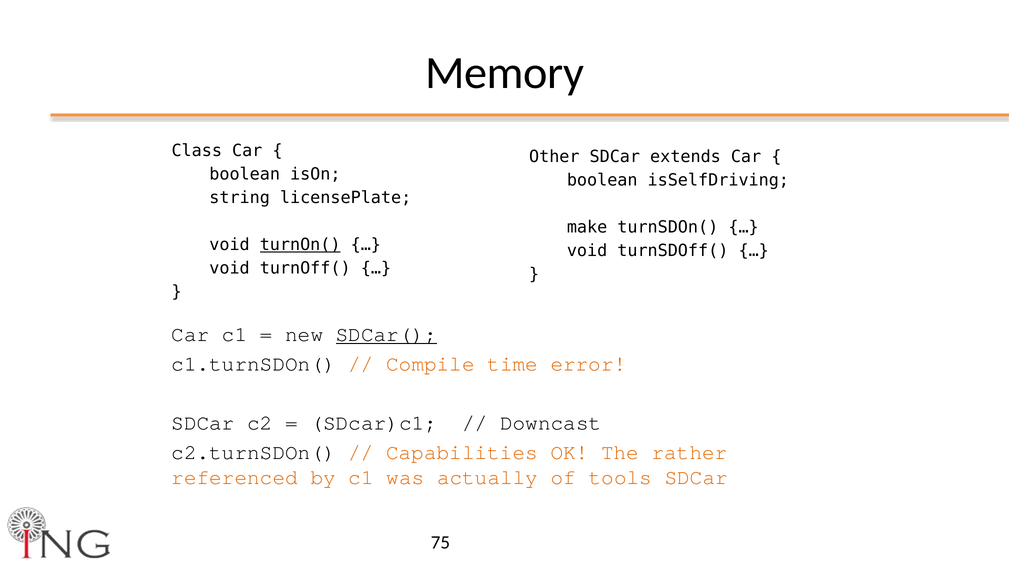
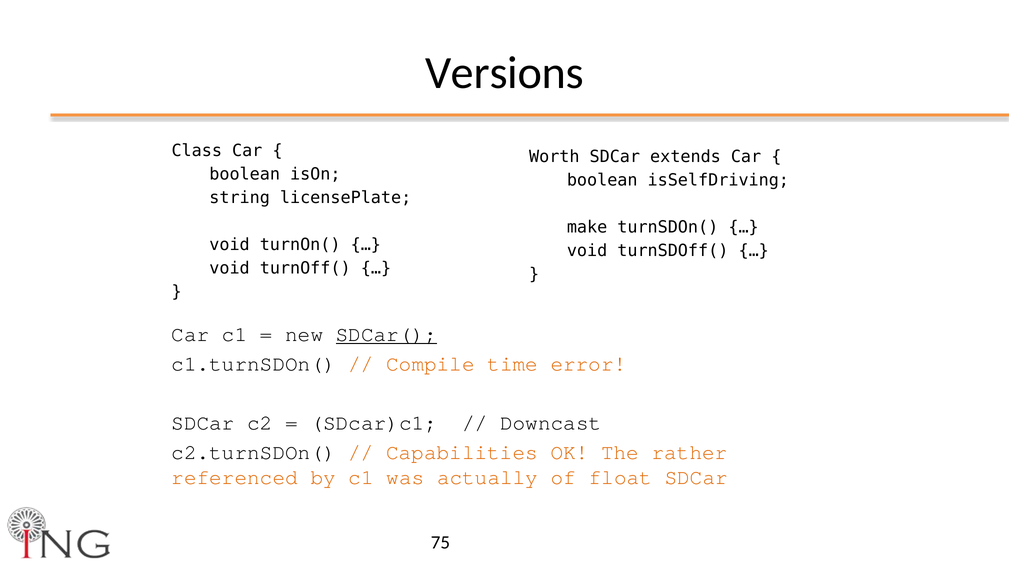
Memory: Memory -> Versions
Other: Other -> Worth
turnOn( underline: present -> none
tools: tools -> float
